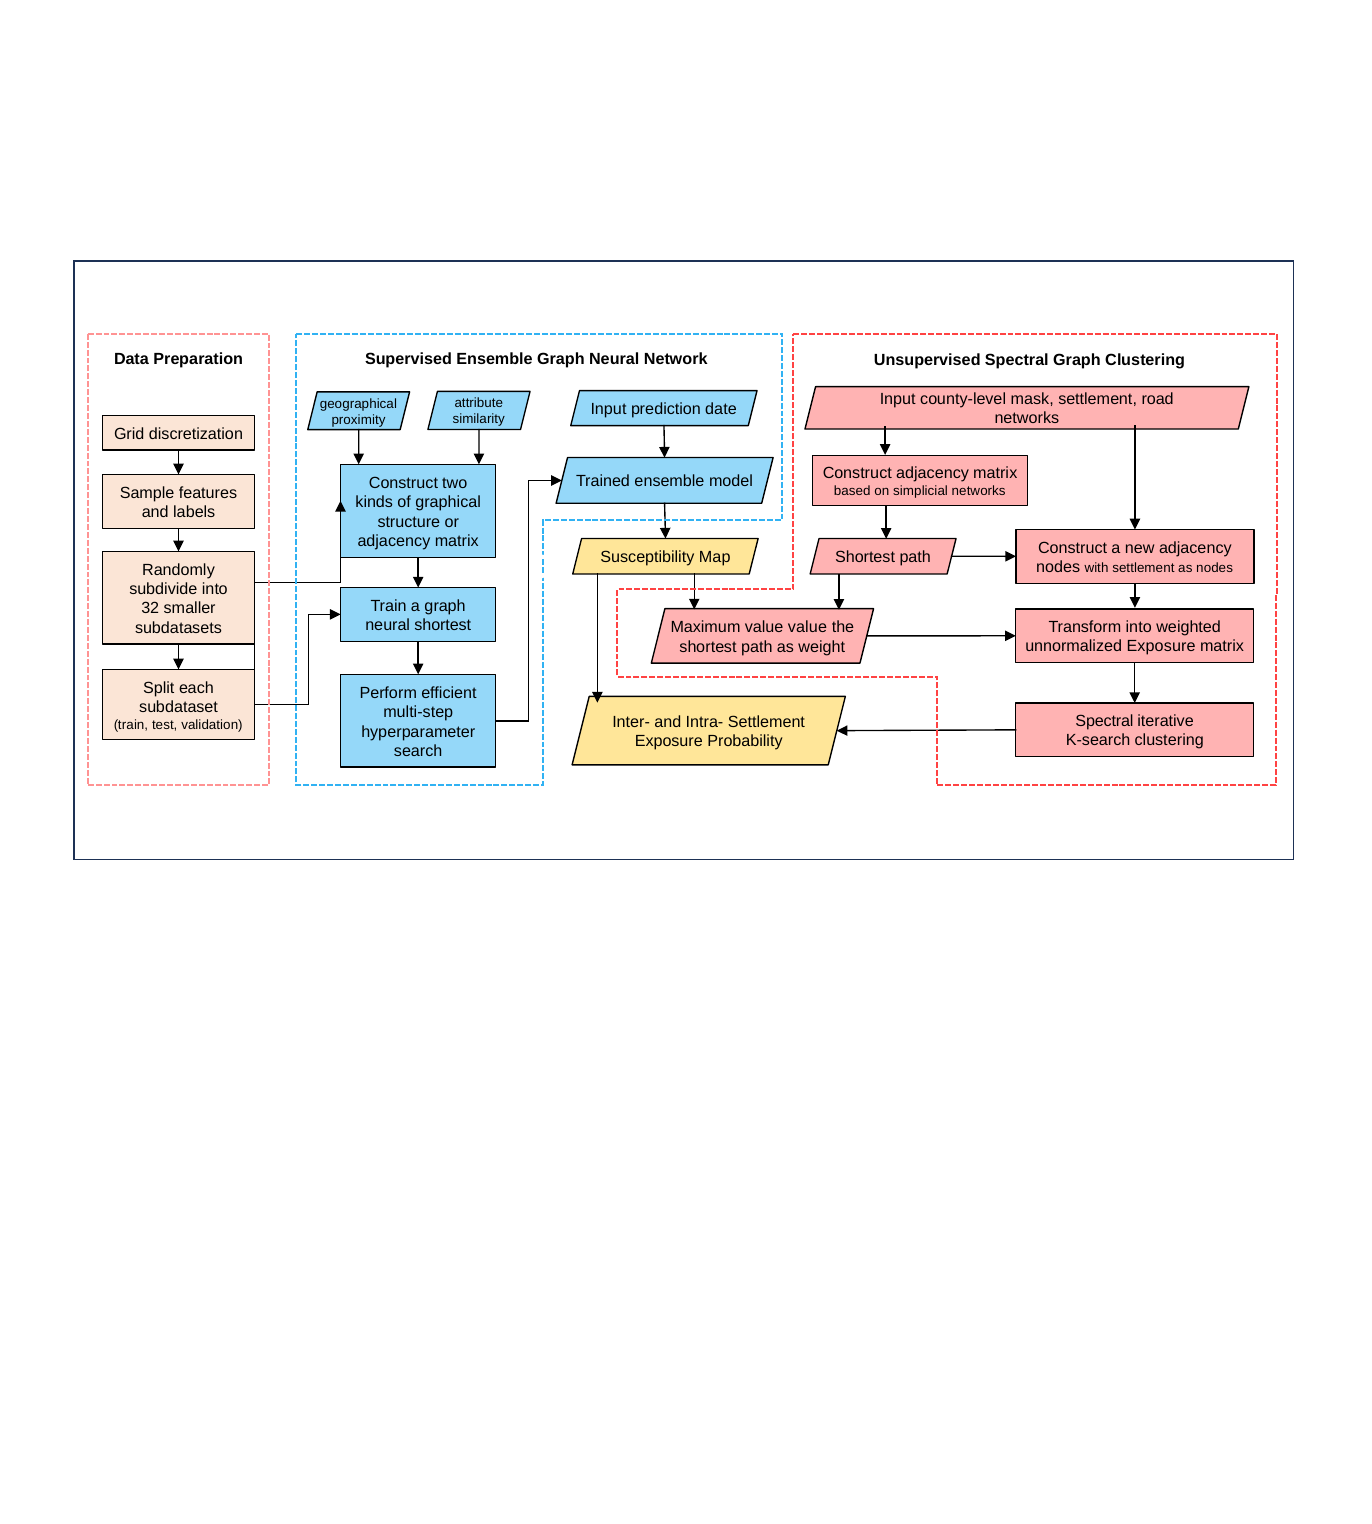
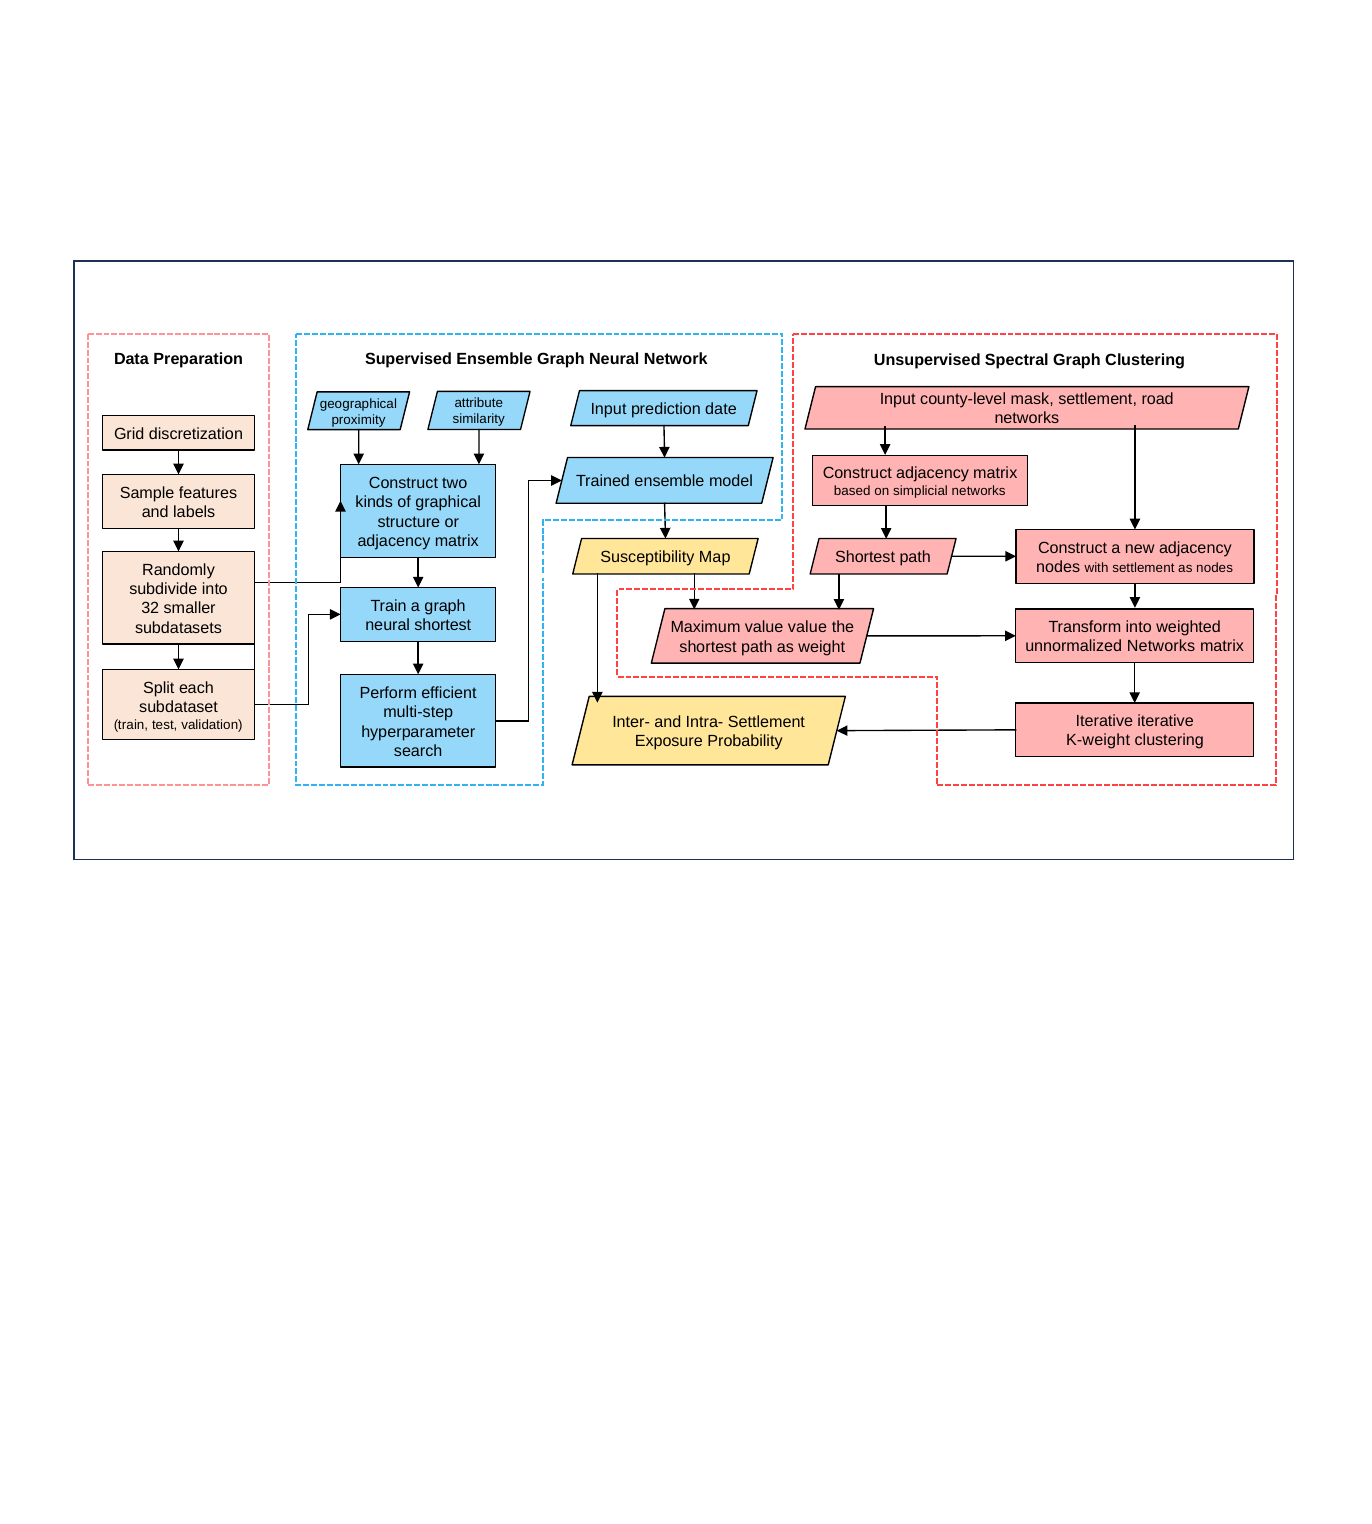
unnormalized Exposure: Exposure -> Networks
Spectral at (1104, 721): Spectral -> Iterative
K-search: K-search -> K-weight
